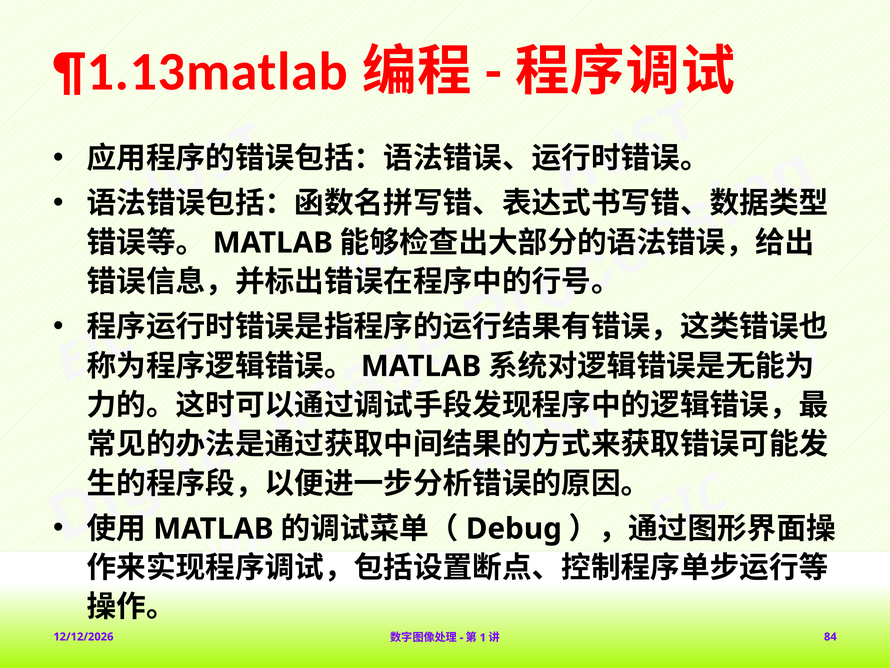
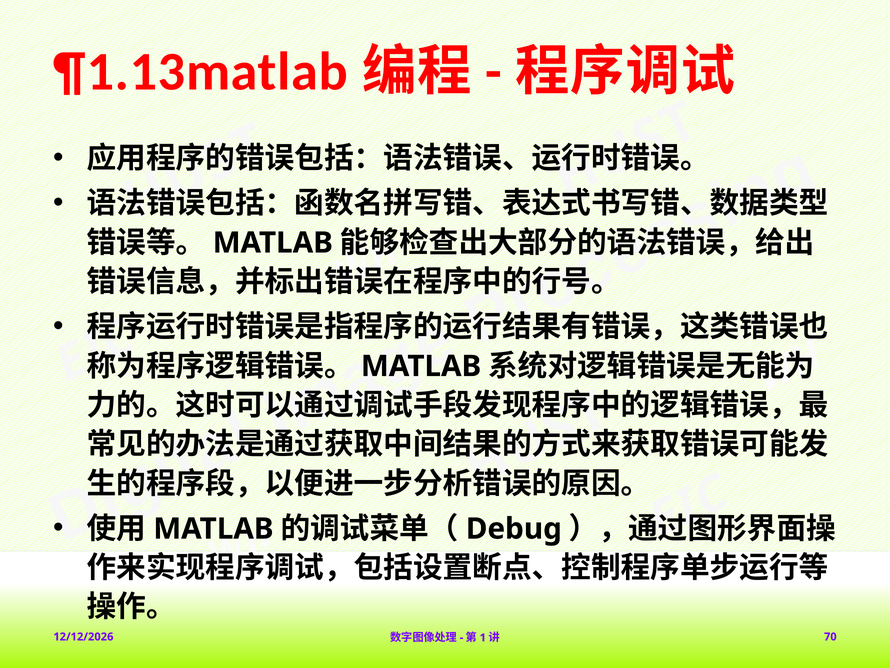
84: 84 -> 70
